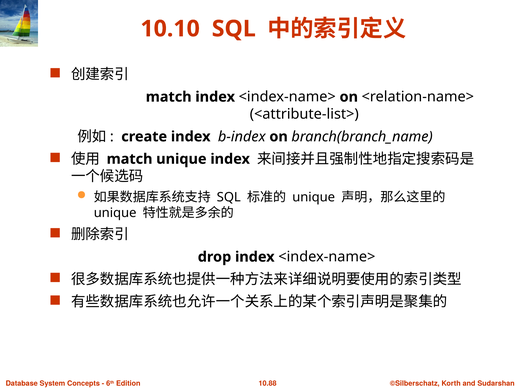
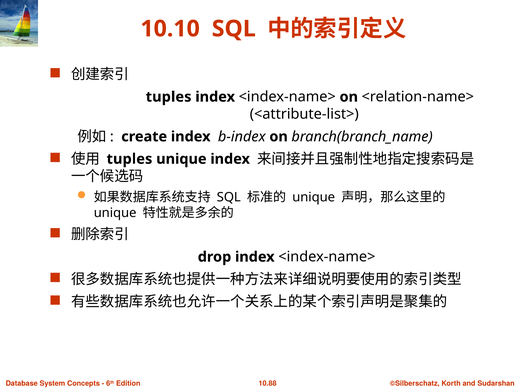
match at (169, 97): match -> tuples
match at (130, 159): match -> tuples
